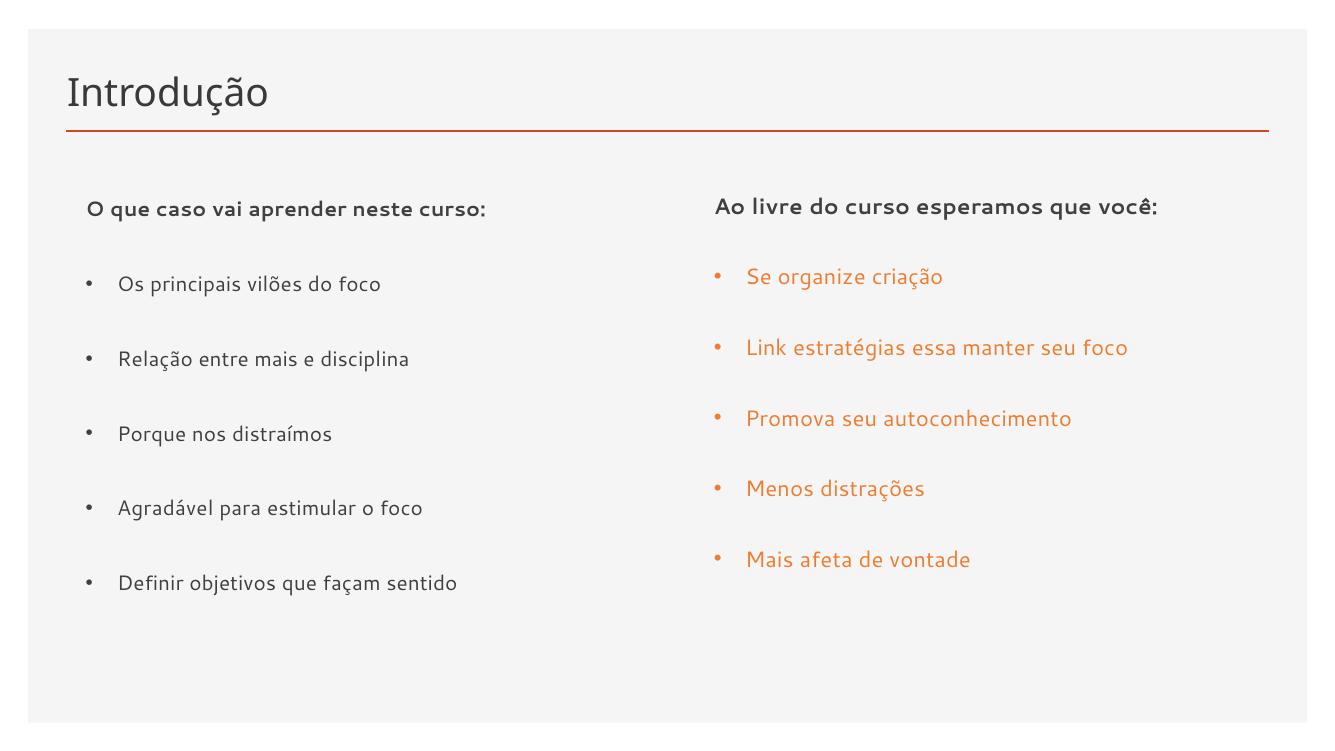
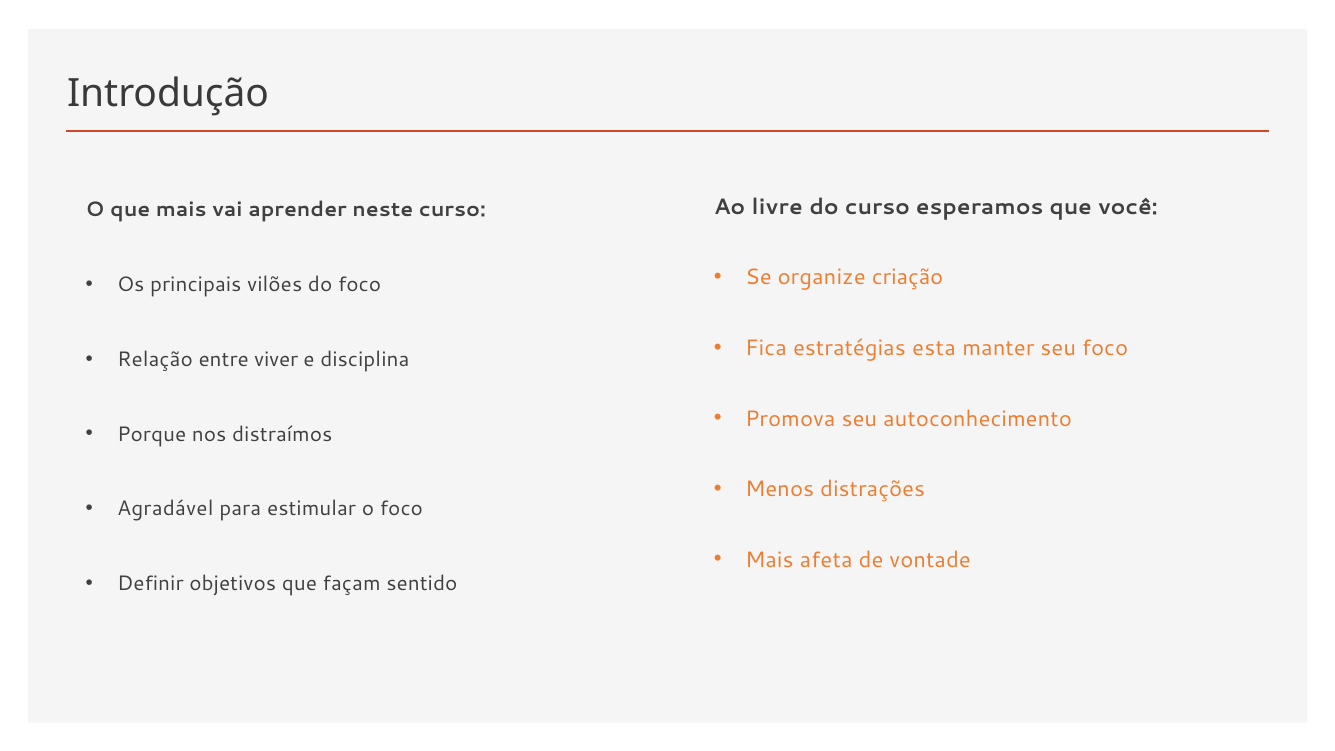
que caso: caso -> mais
Link: Link -> Fica
essa: essa -> esta
entre mais: mais -> viver
